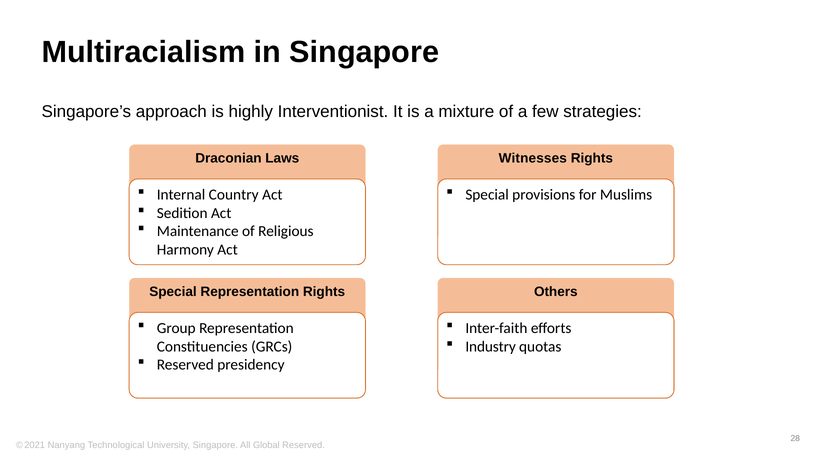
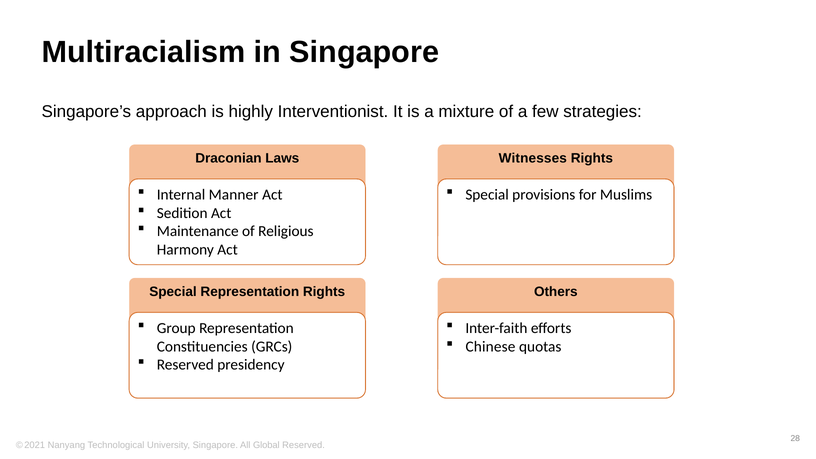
Country: Country -> Manner
Industry: Industry -> Chinese
